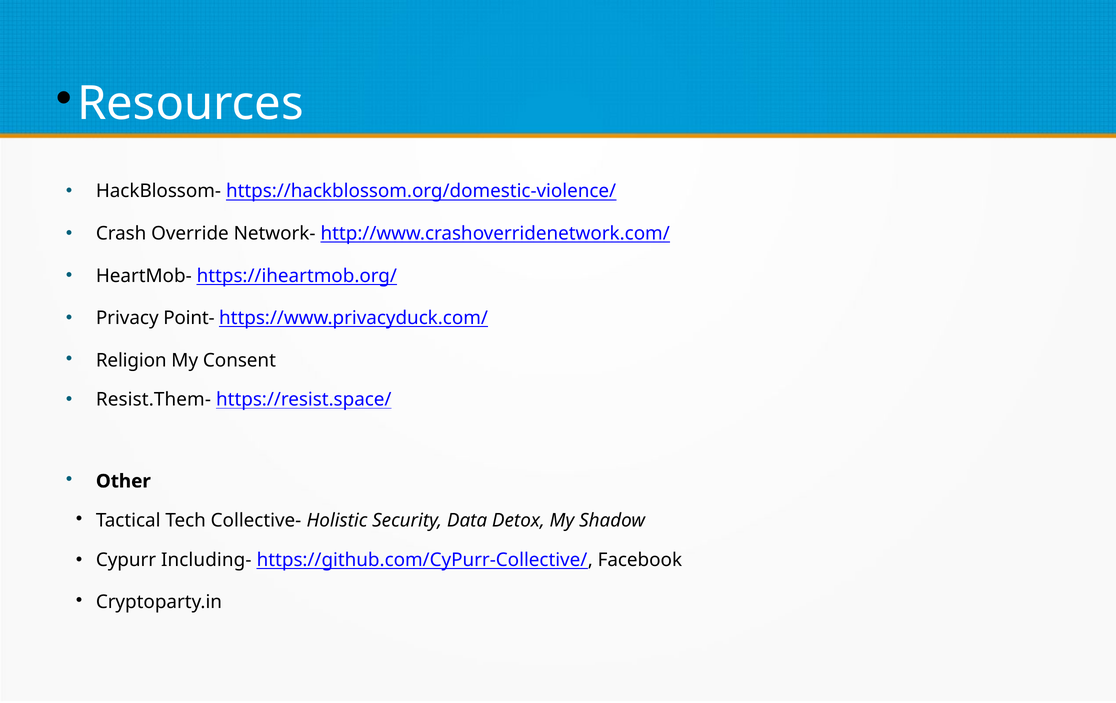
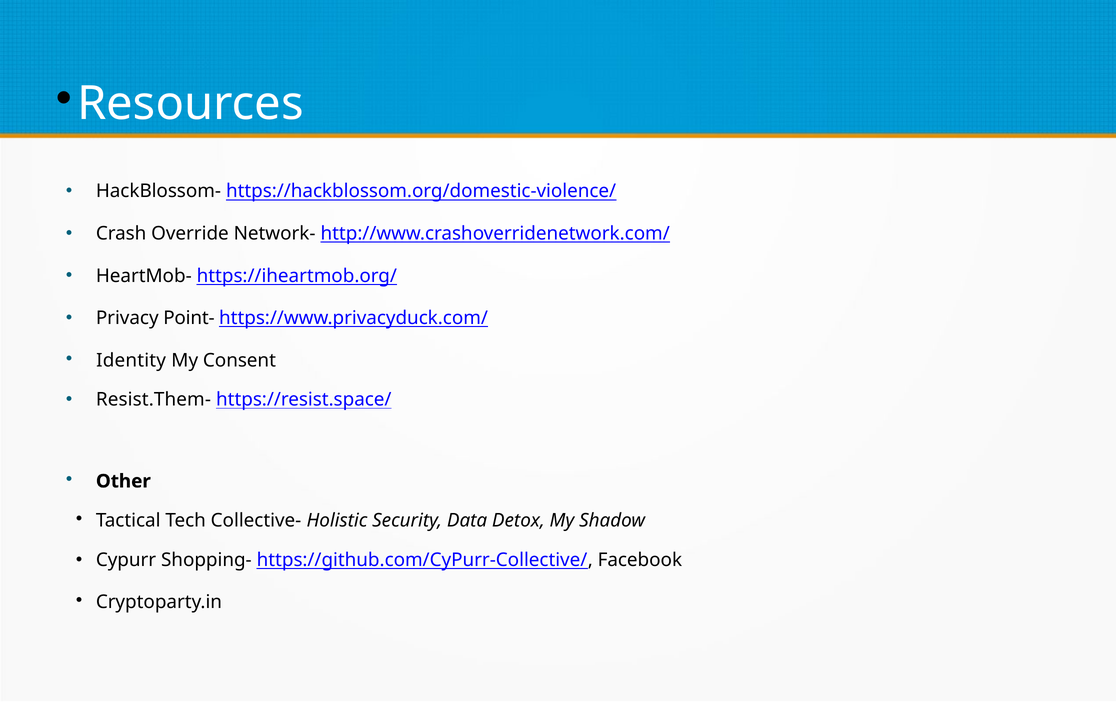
Religion: Religion -> Identity
Including-: Including- -> Shopping-
